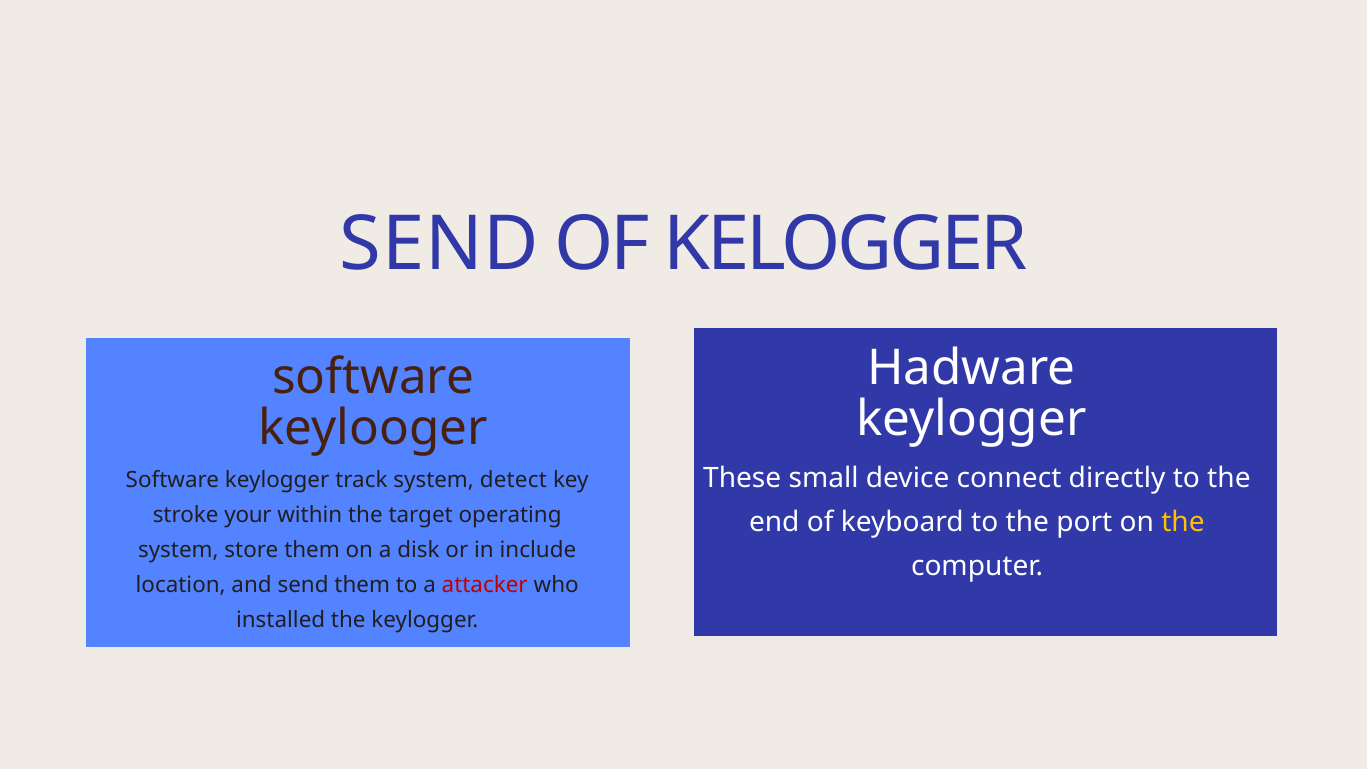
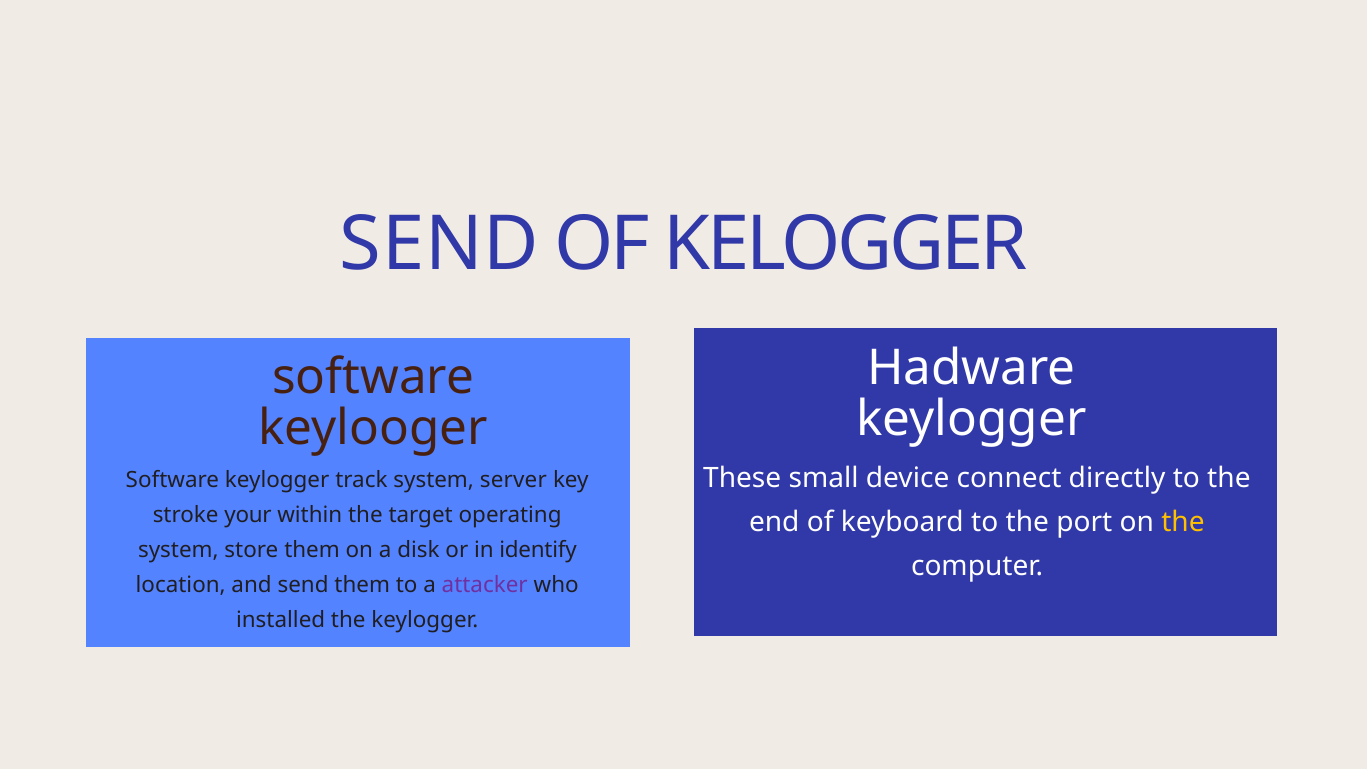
detect: detect -> server
include: include -> identify
attacker colour: red -> purple
